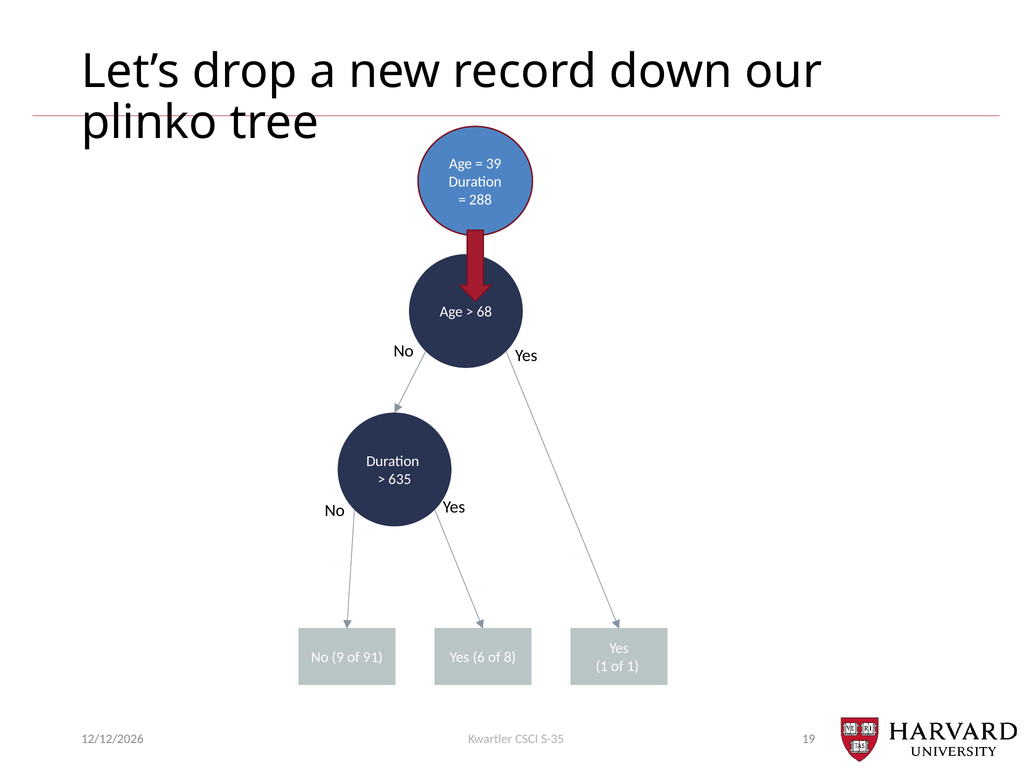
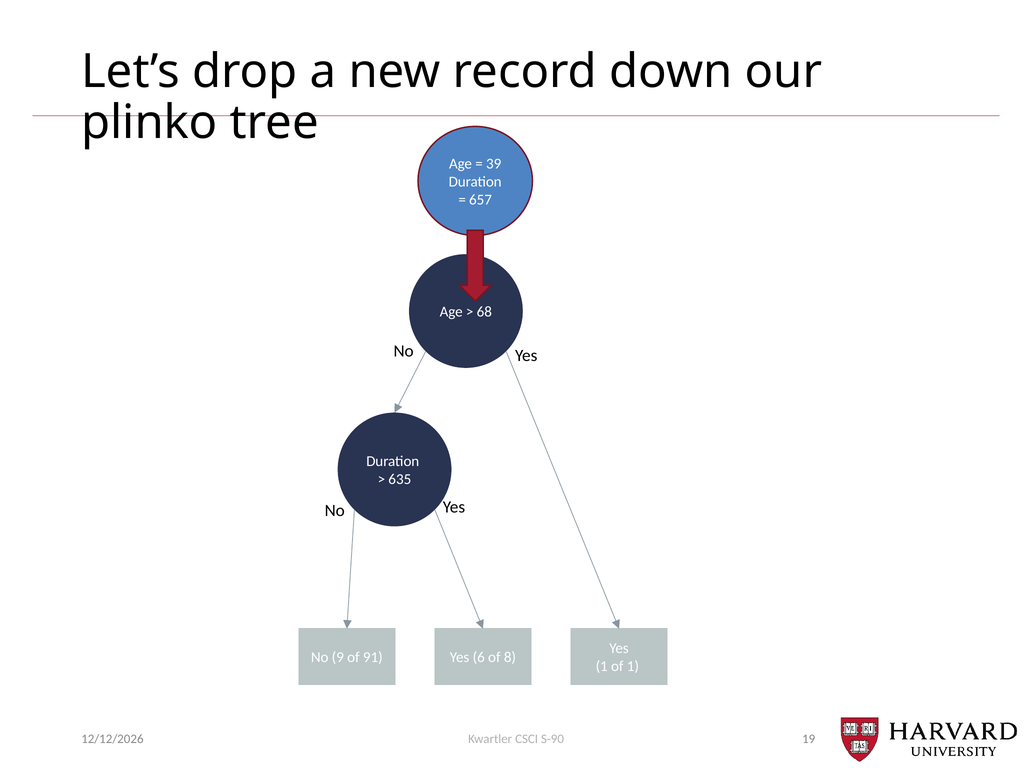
288: 288 -> 657
S-35: S-35 -> S-90
